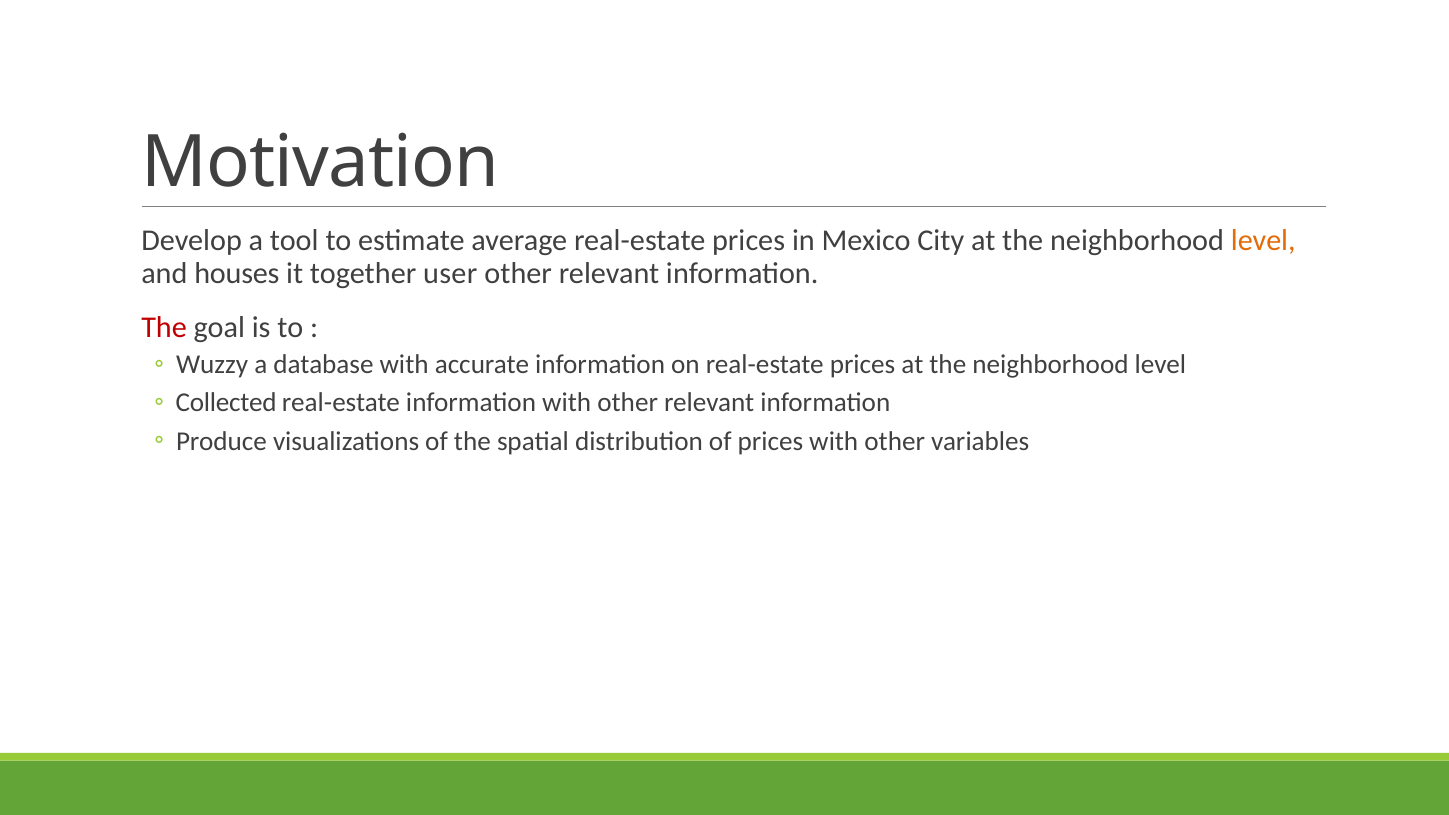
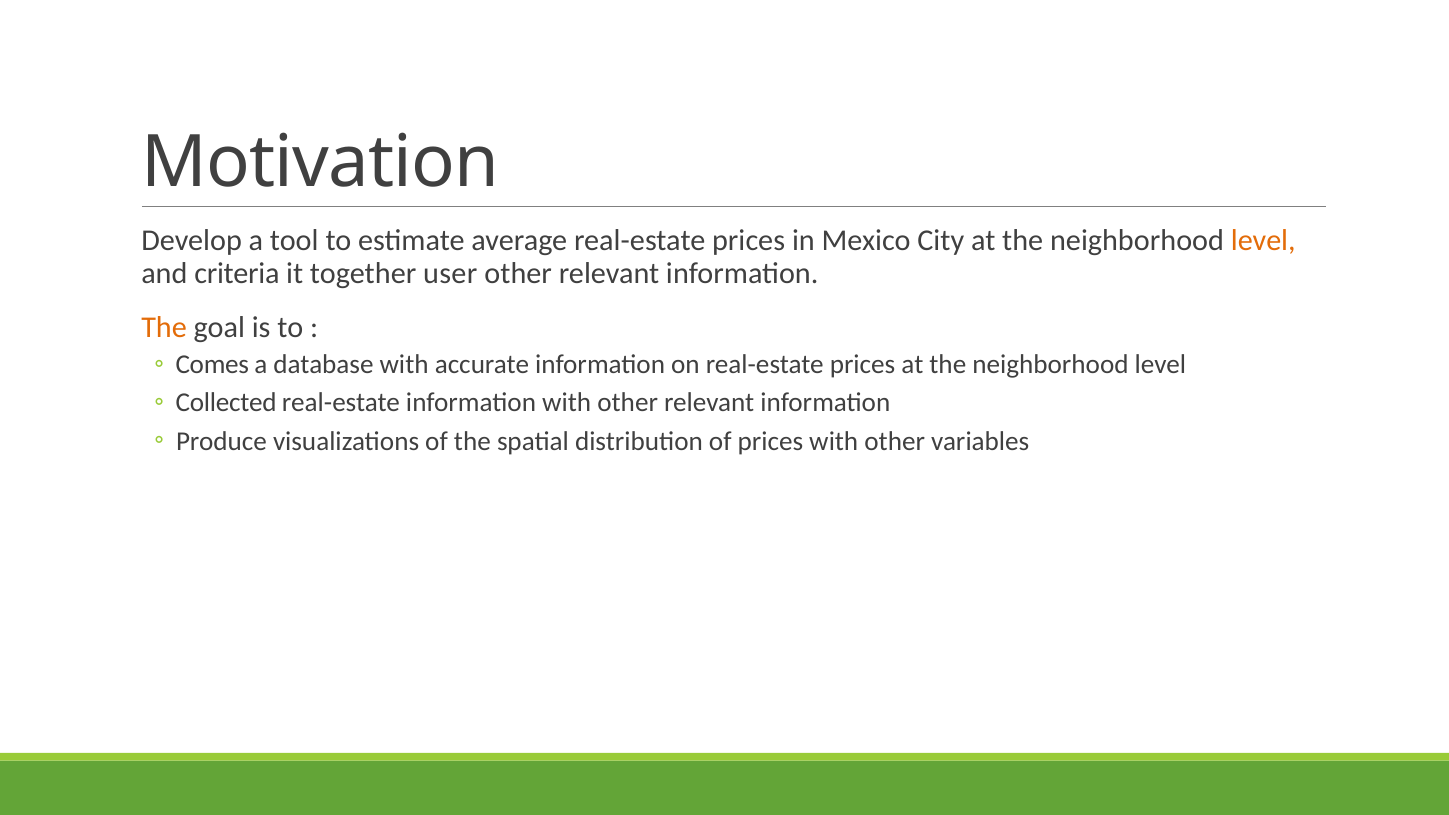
houses: houses -> criteria
The at (164, 327) colour: red -> orange
Wuzzy: Wuzzy -> Comes
